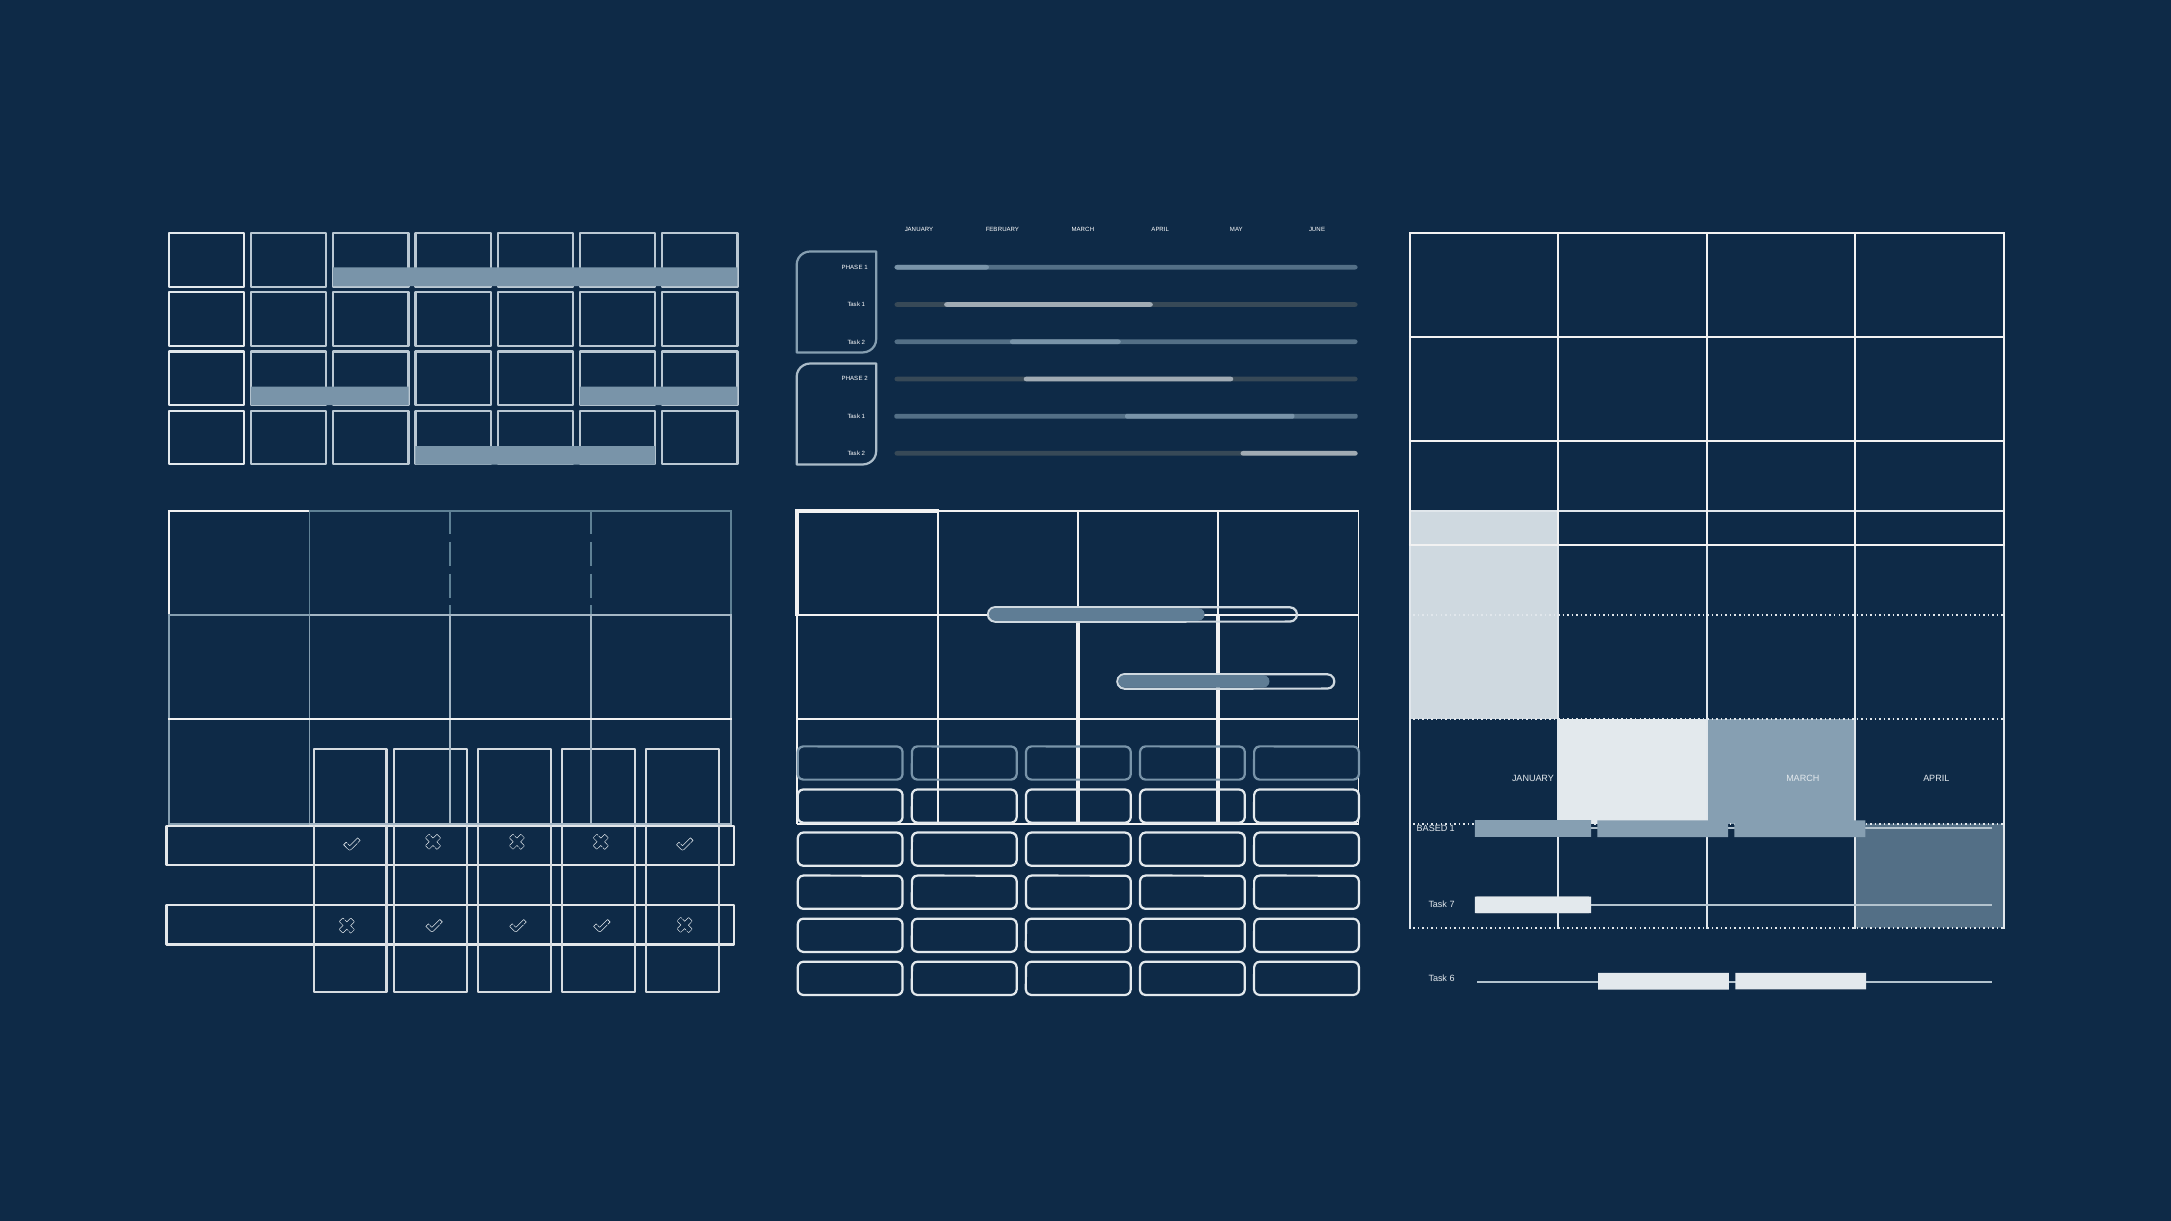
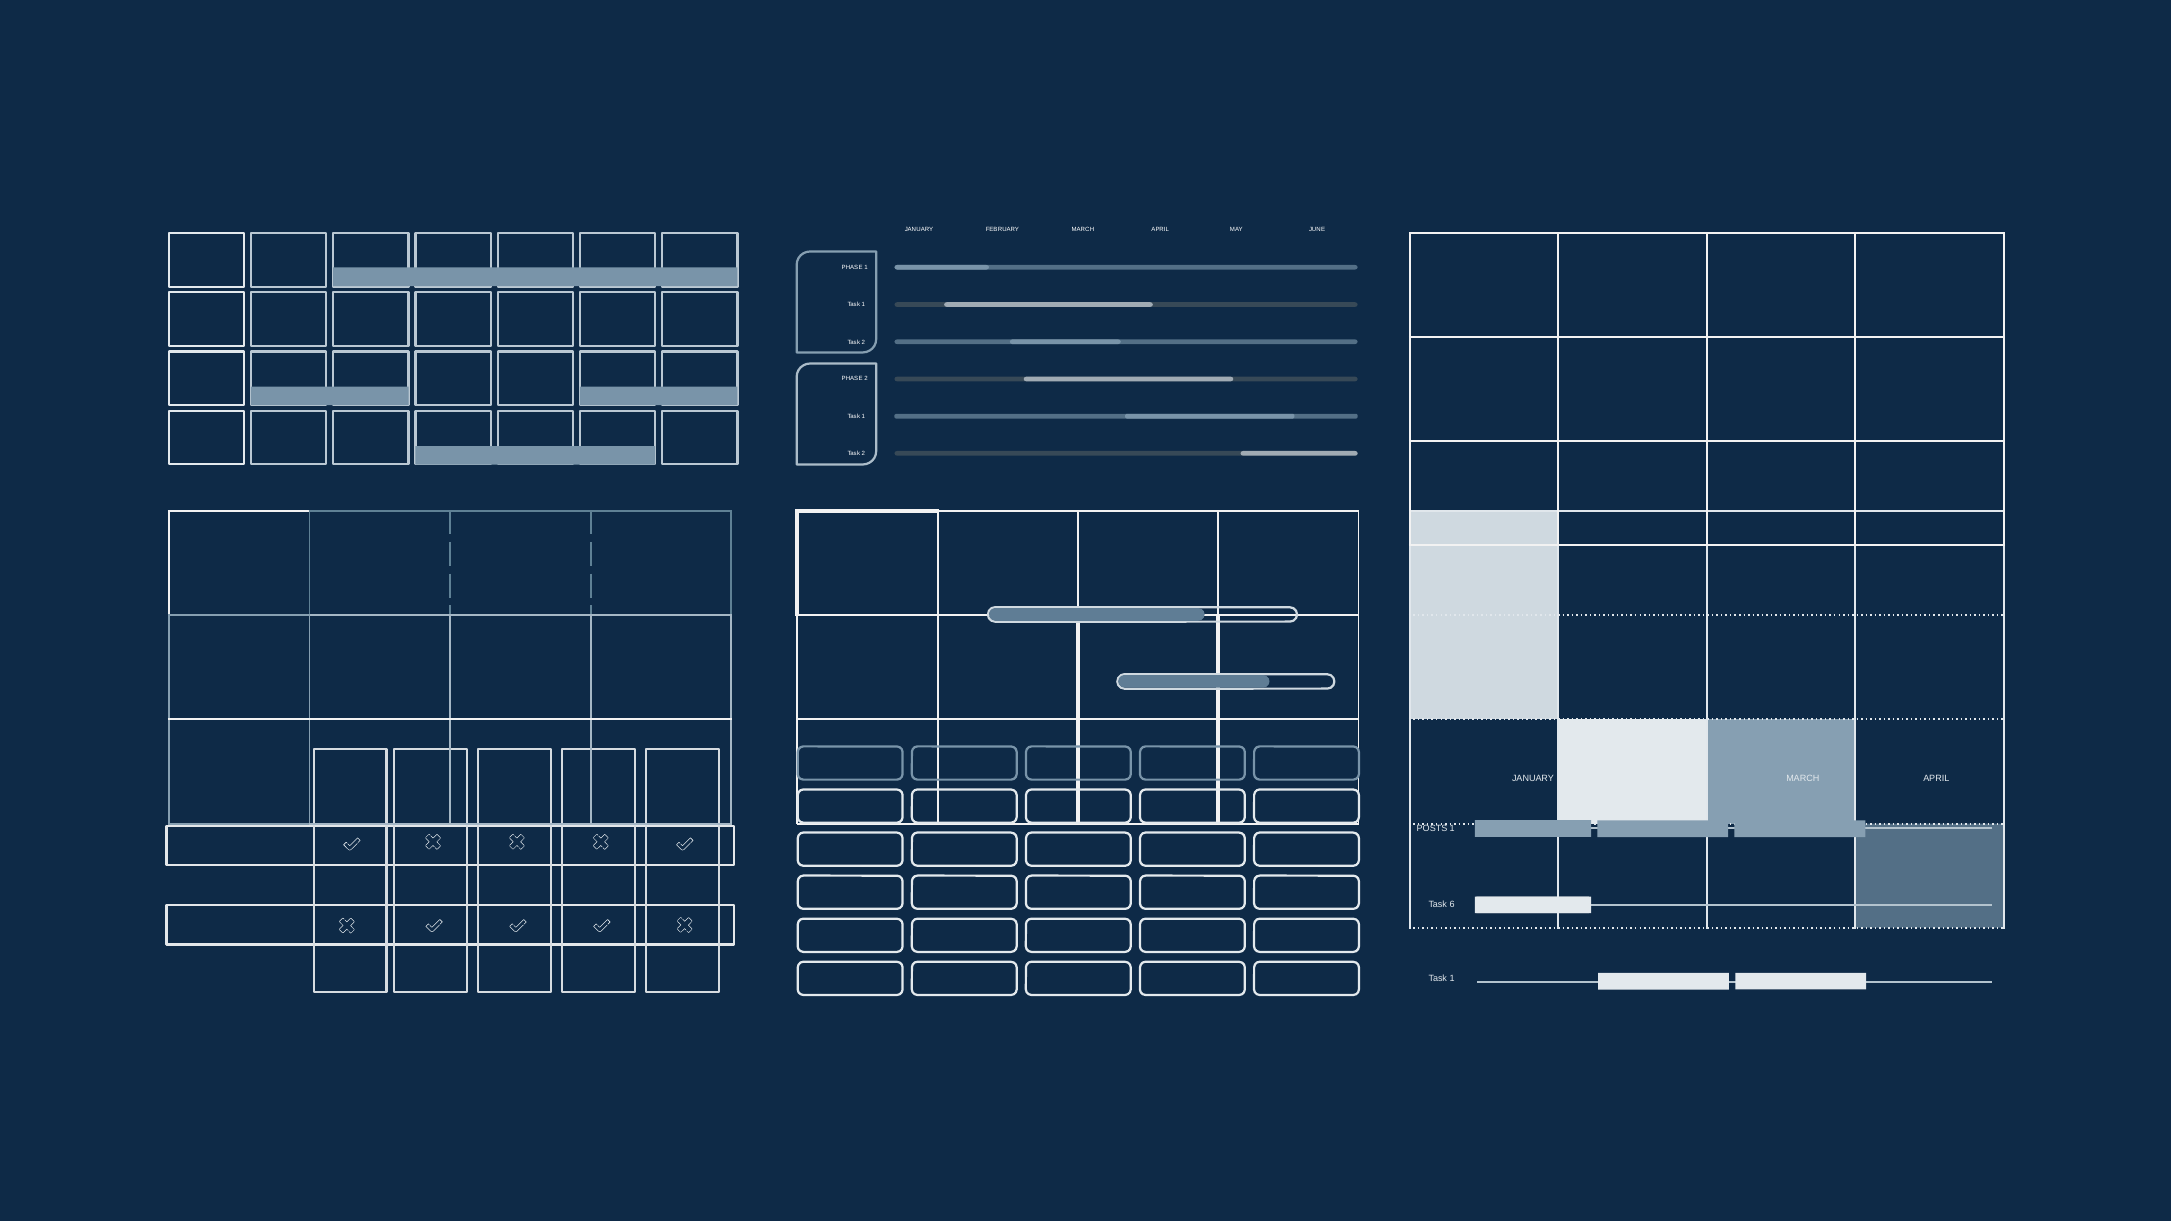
BASED: BASED -> POSTS
7: 7 -> 6
6 at (1452, 979): 6 -> 1
